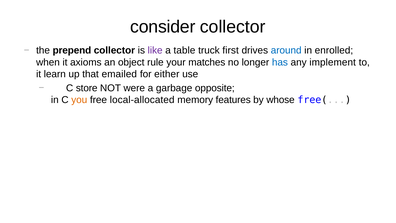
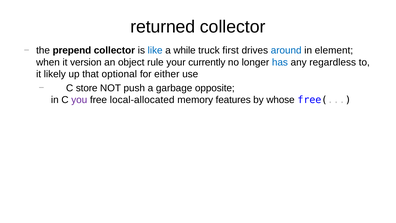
consider: consider -> returned
like colour: purple -> blue
table: table -> while
enrolled: enrolled -> element
axioms: axioms -> version
matches: matches -> currently
implement: implement -> regardless
learn: learn -> likely
emailed: emailed -> optional
were: were -> push
you colour: orange -> purple
